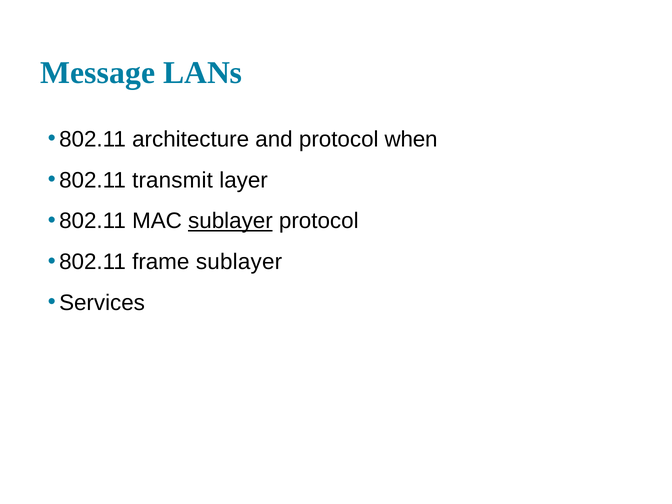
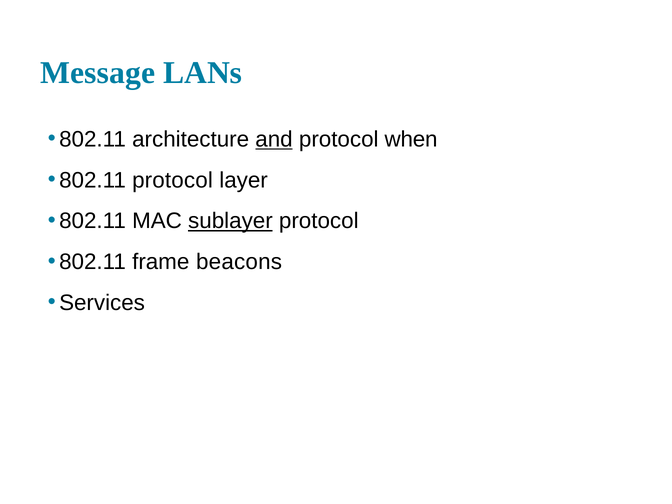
and underline: none -> present
transmit at (173, 180): transmit -> protocol
frame sublayer: sublayer -> beacons
